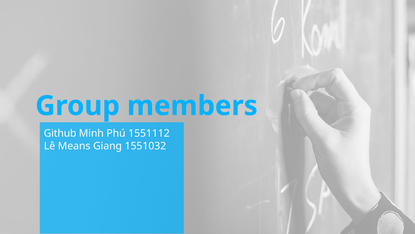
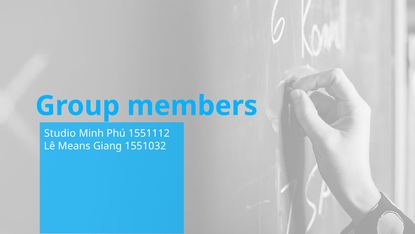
Github: Github -> Studio
